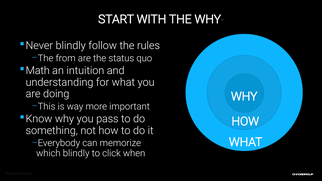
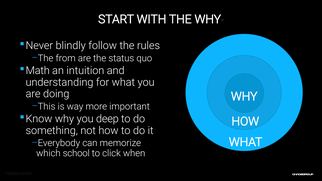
pass: pass -> deep
which blindly: blindly -> school
